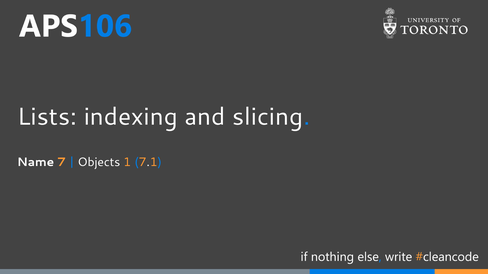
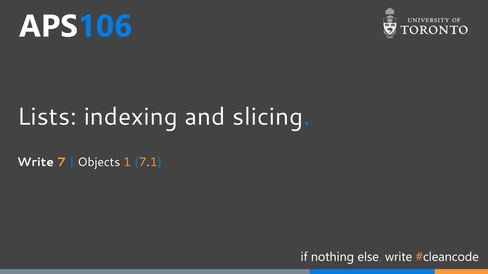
Name: Name -> Write
